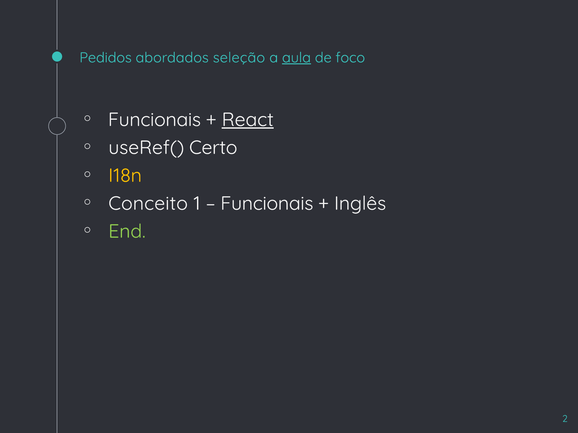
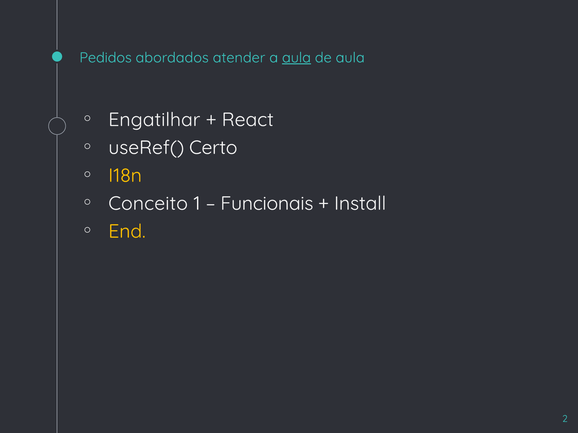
seleção: seleção -> atender
de foco: foco -> aula
Funcionais at (154, 120): Funcionais -> Engatilhar
React underline: present -> none
Inglês: Inglês -> Install
End colour: light green -> yellow
